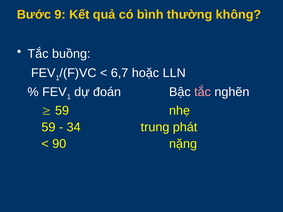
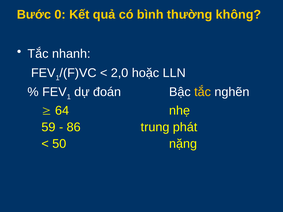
9: 9 -> 0
buồng: buồng -> nhanh
6,7: 6,7 -> 2,0
tắc at (203, 92) colour: pink -> yellow
59 at (62, 111): 59 -> 64
34: 34 -> 86
90: 90 -> 50
